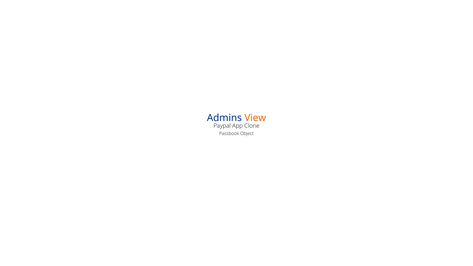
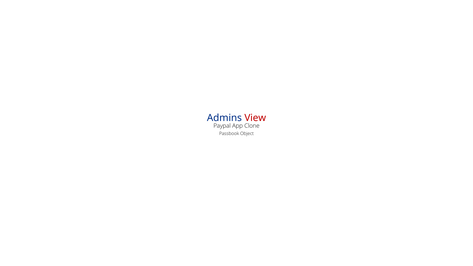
View colour: orange -> red
